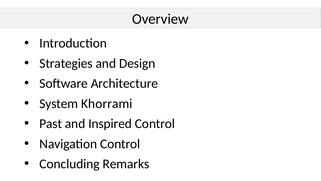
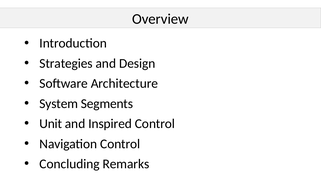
Khorrami: Khorrami -> Segments
Past: Past -> Unit
